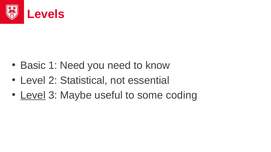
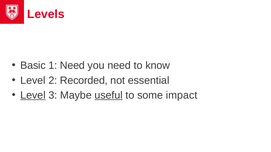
Statistical: Statistical -> Recorded
useful underline: none -> present
coding: coding -> impact
